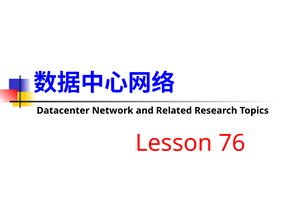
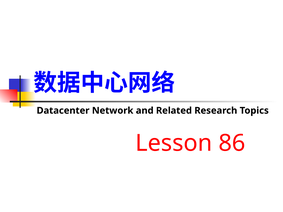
76: 76 -> 86
